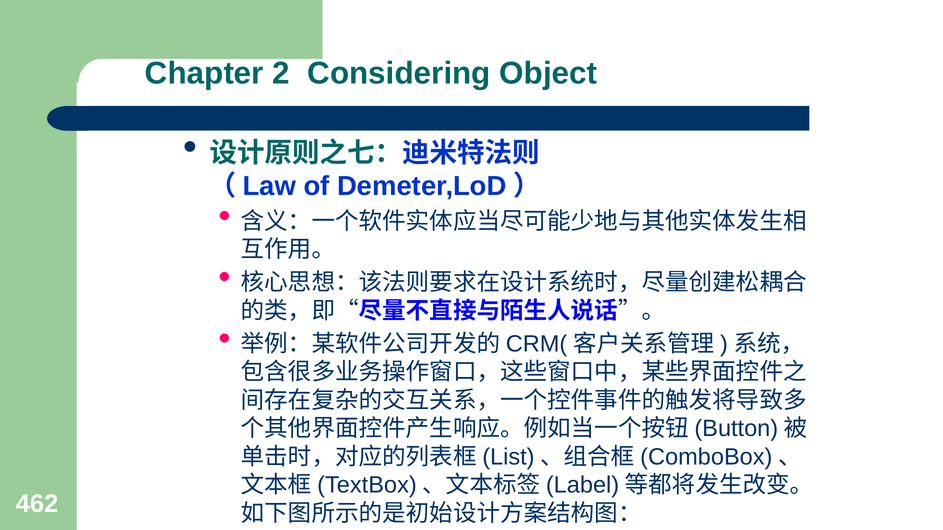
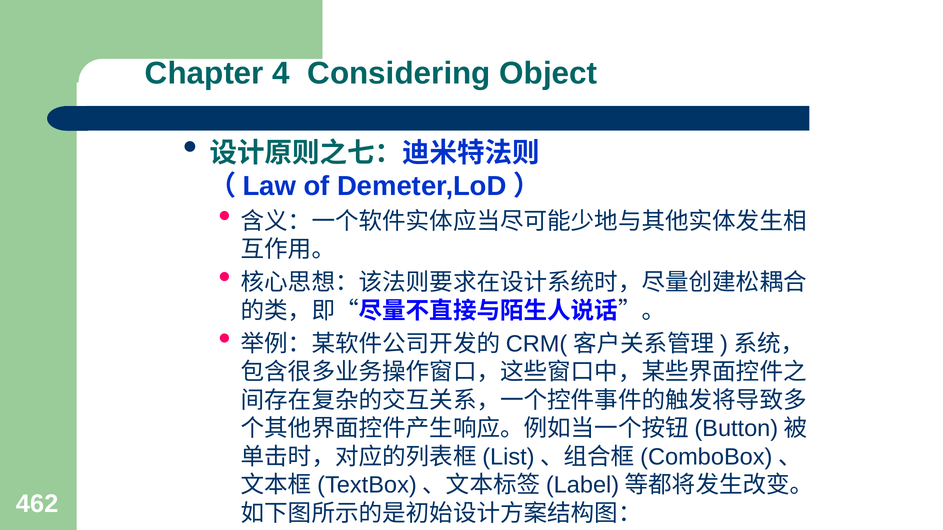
2: 2 -> 4
